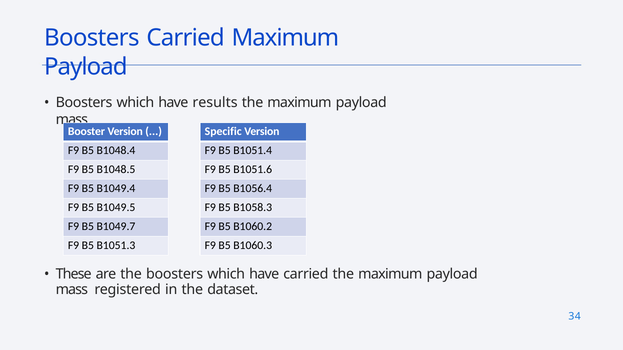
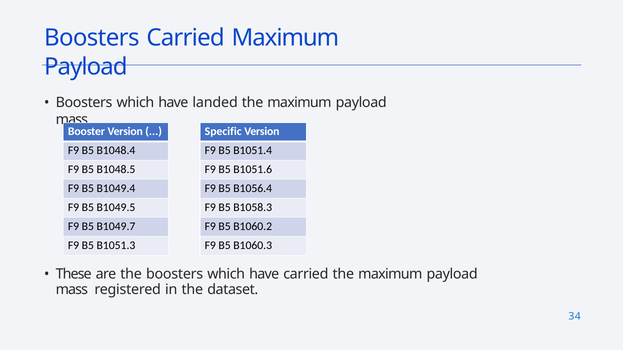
results: results -> landed
